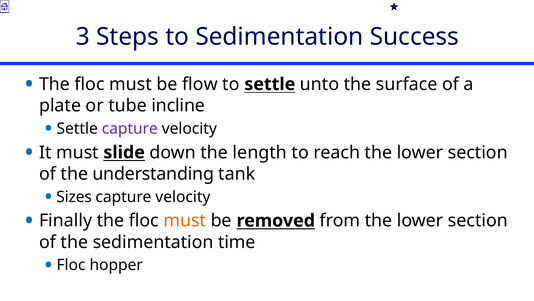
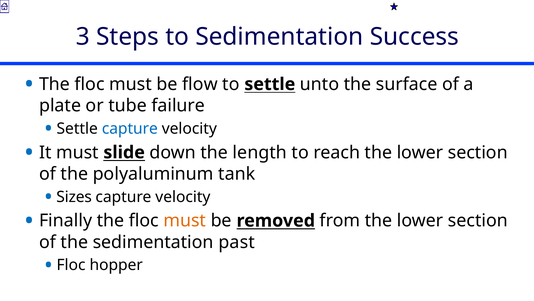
incline: incline -> failure
capture at (130, 128) colour: purple -> blue
understanding: understanding -> polyaluminum
time: time -> past
